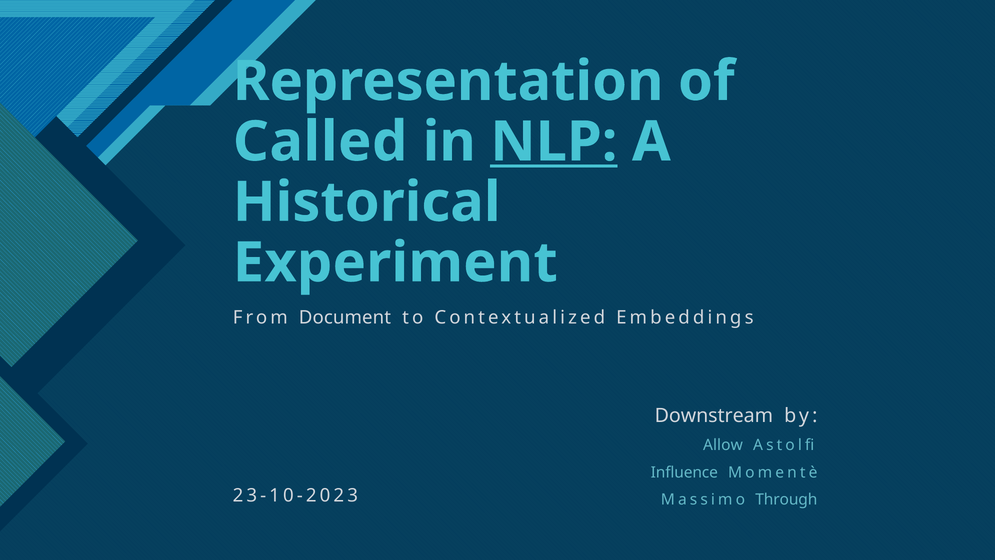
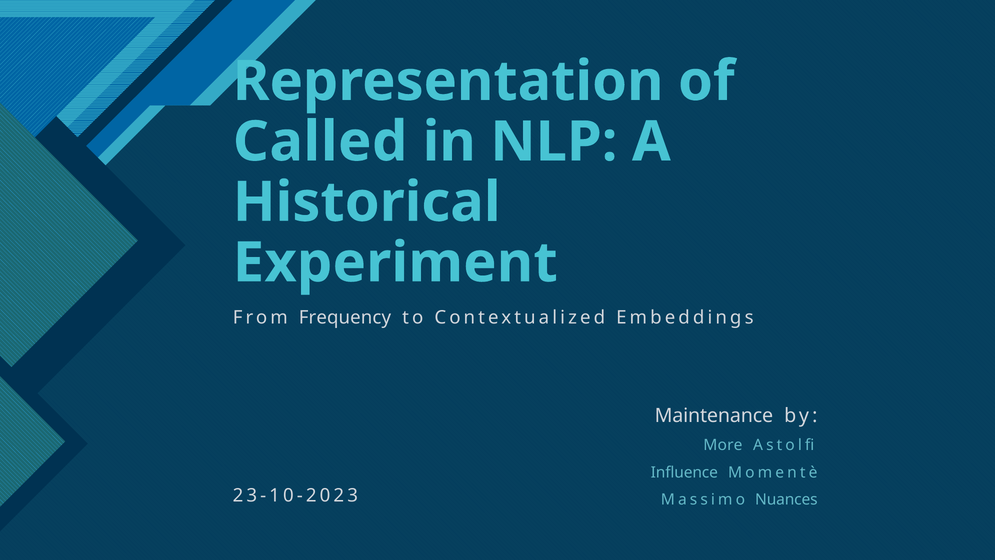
NLP underline: present -> none
Document: Document -> Frequency
Downstream: Downstream -> Maintenance
Allow: Allow -> More
Through: Through -> Nuances
